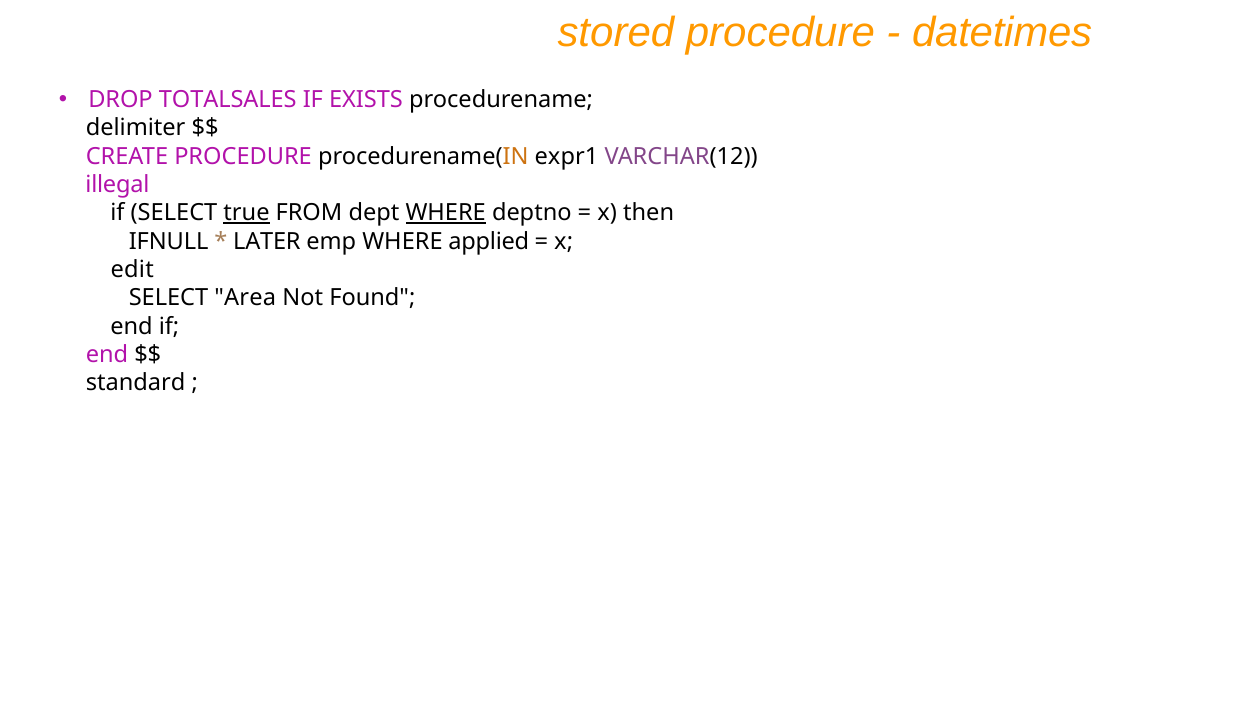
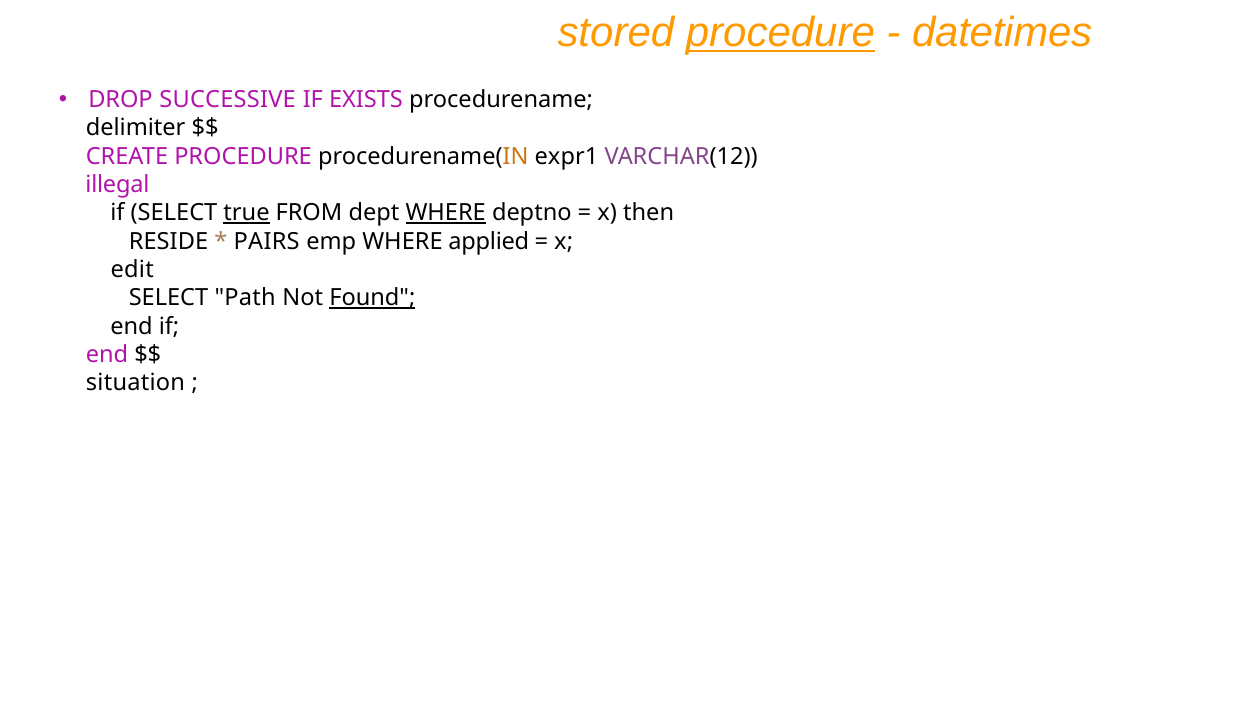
procedure at (780, 33) underline: none -> present
TOTALSALES: TOTALSALES -> SUCCESSIVE
IFNULL: IFNULL -> RESIDE
LATER: LATER -> PAIRS
Area: Area -> Path
Found underline: none -> present
standard: standard -> situation
